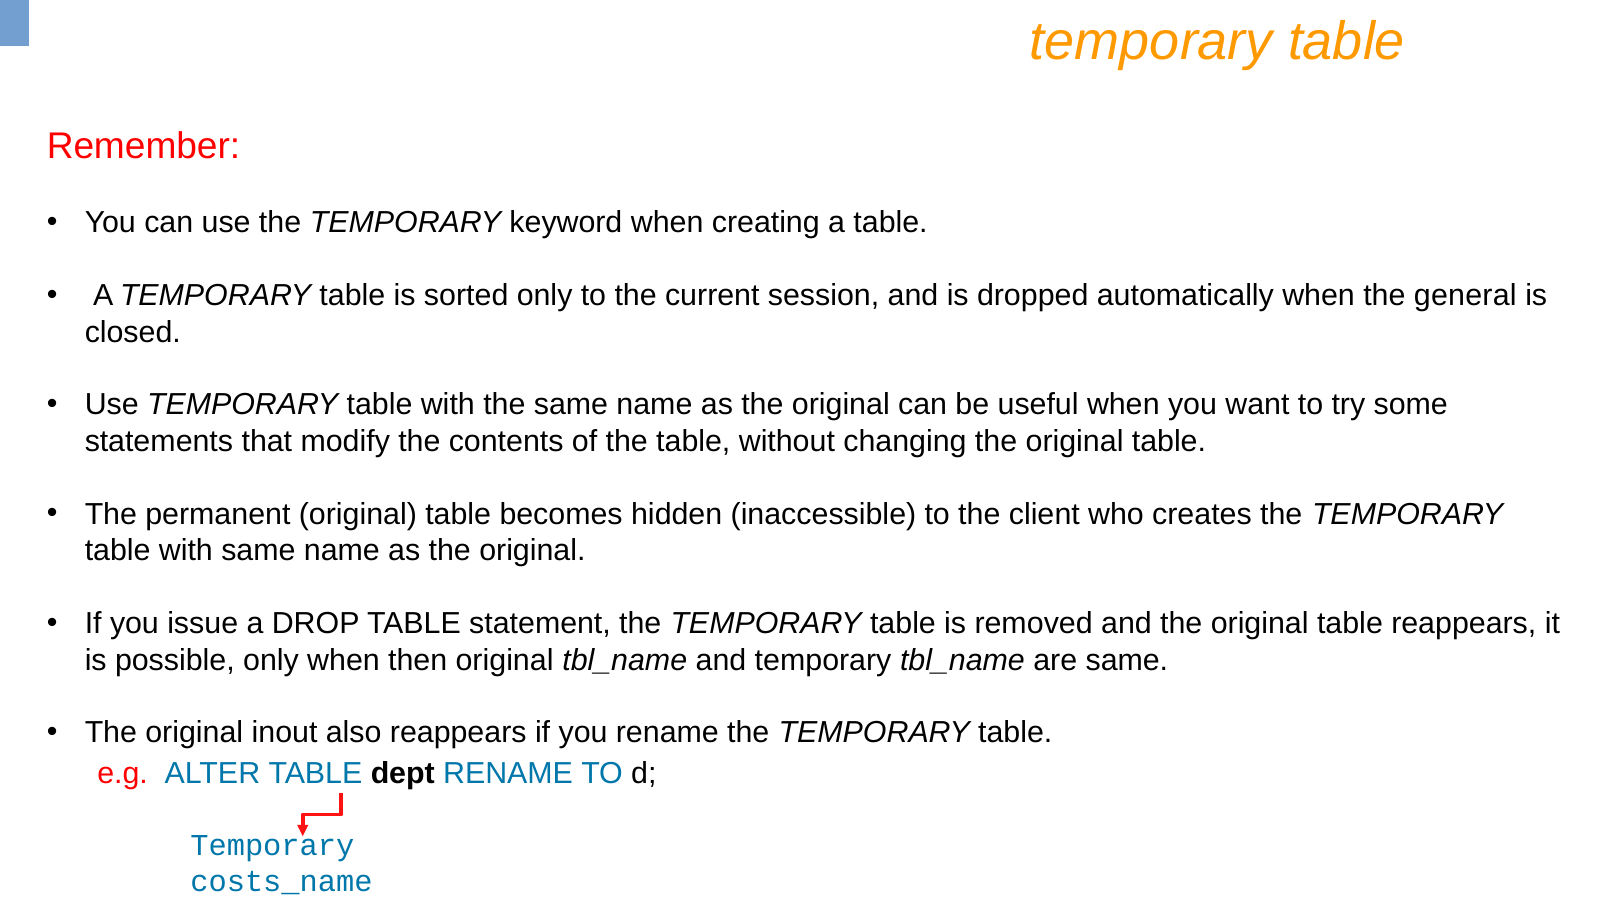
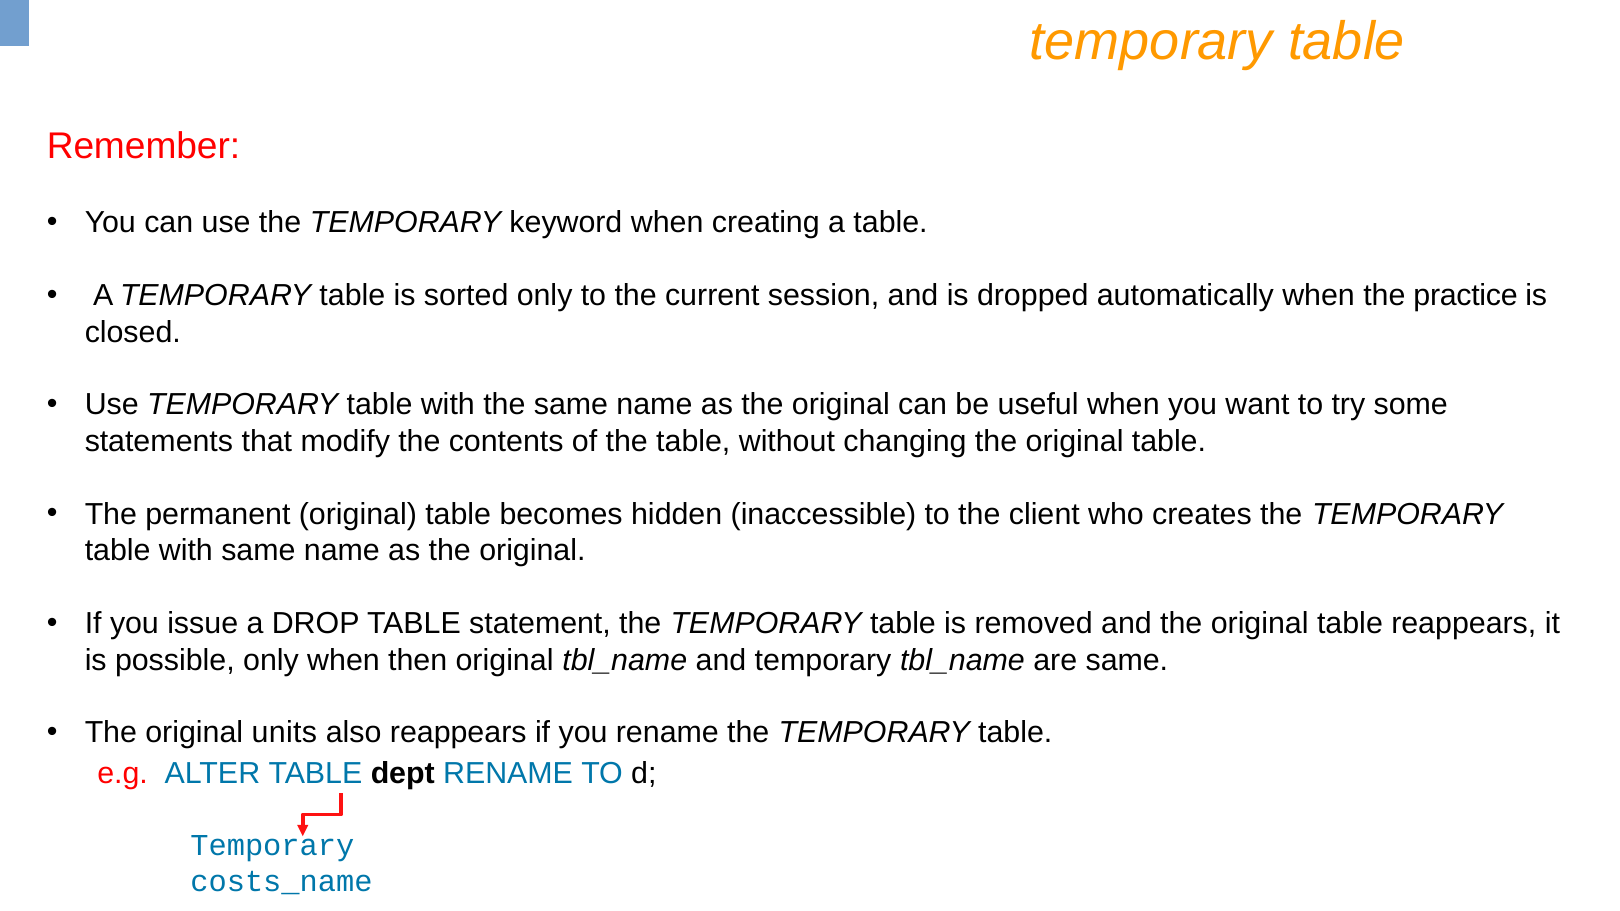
general: general -> practice
inout: inout -> units
